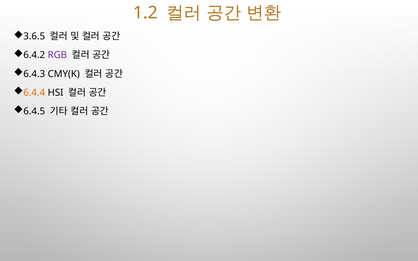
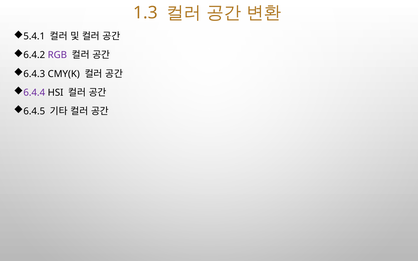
1.2: 1.2 -> 1.3
3.6.5: 3.6.5 -> 5.4.1
6.4.4 colour: orange -> purple
